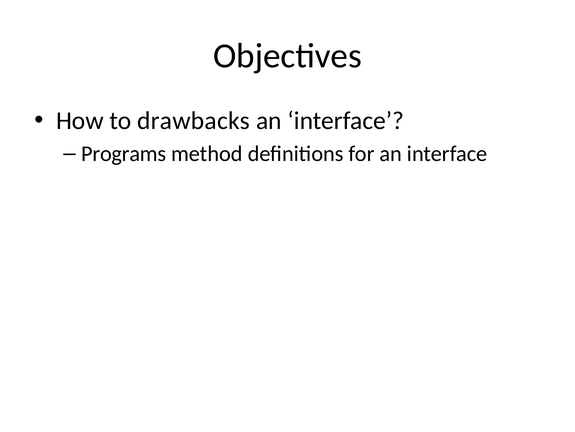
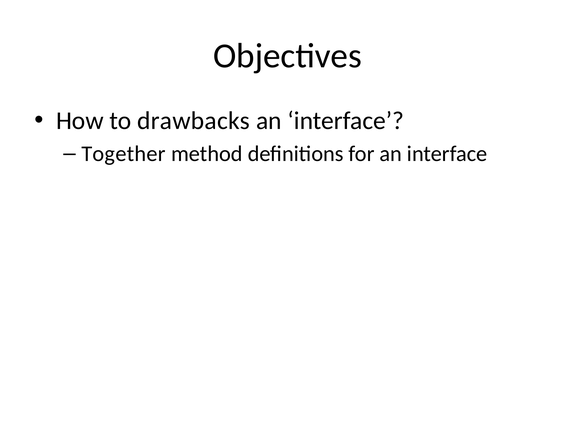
Programs: Programs -> Together
